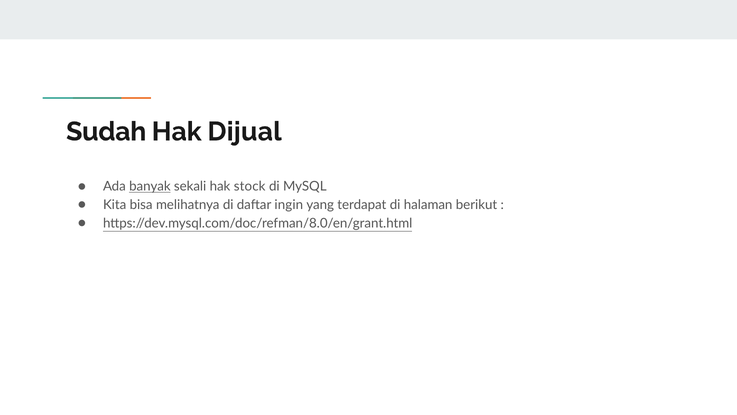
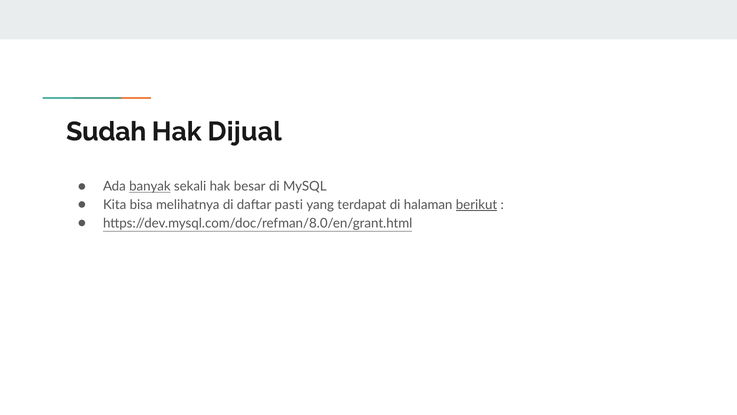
stock: stock -> besar
ingin: ingin -> pasti
berikut underline: none -> present
